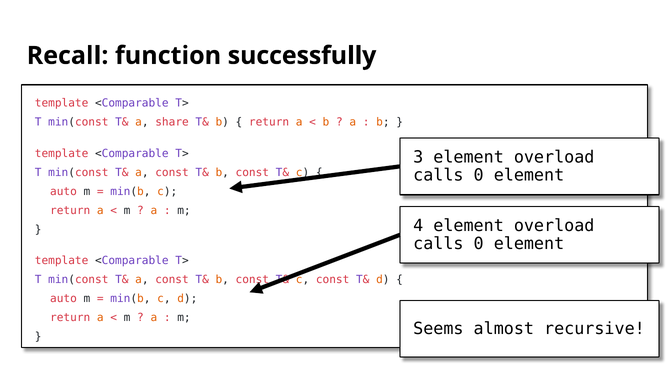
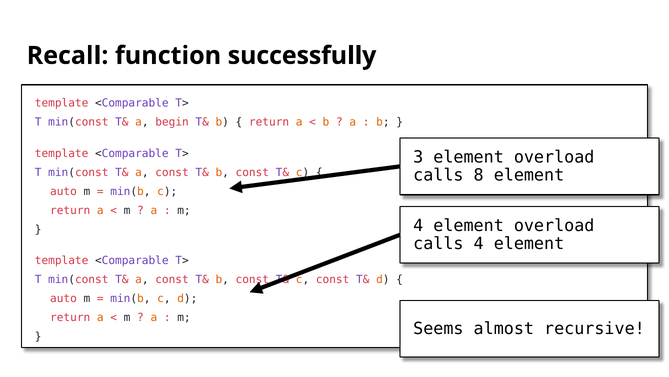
share: share -> begin
0 at (479, 175): 0 -> 8
0 at (479, 243): 0 -> 4
